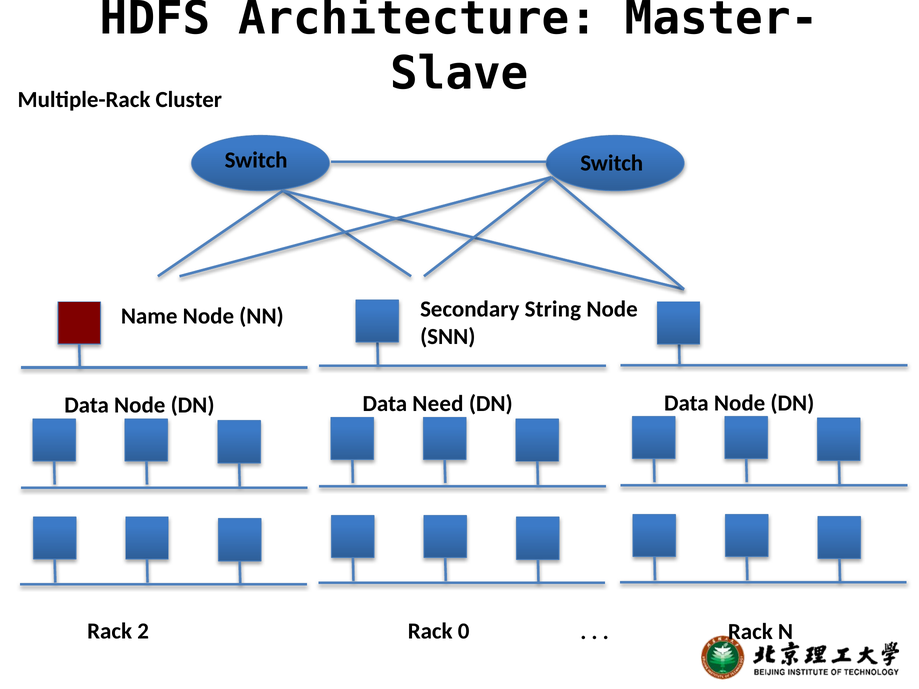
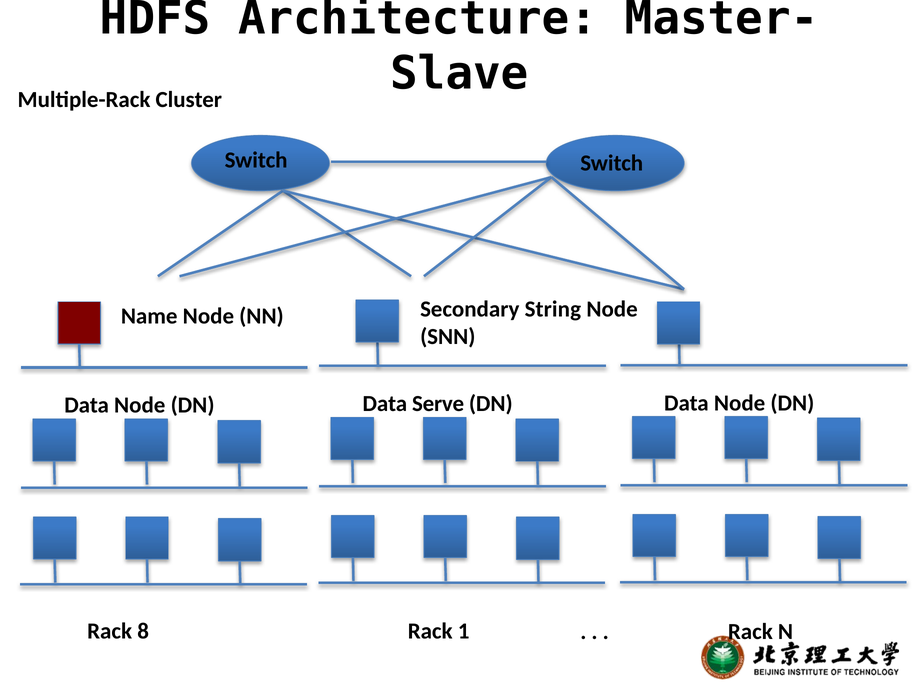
Need: Need -> Serve
2: 2 -> 8
0: 0 -> 1
